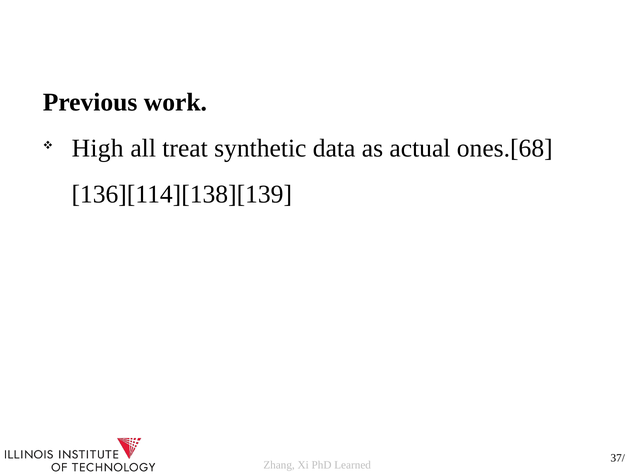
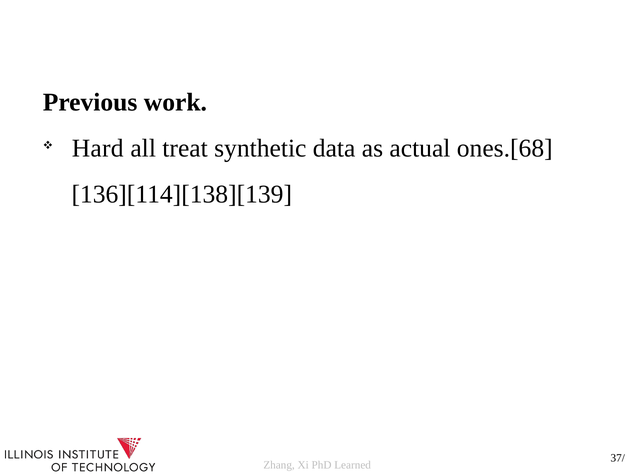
High: High -> Hard
